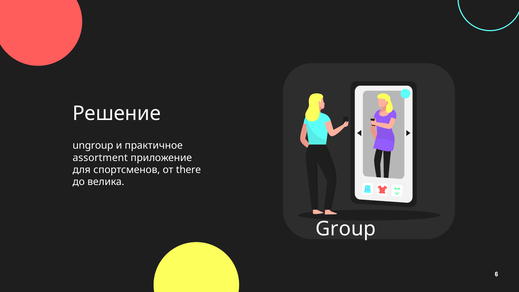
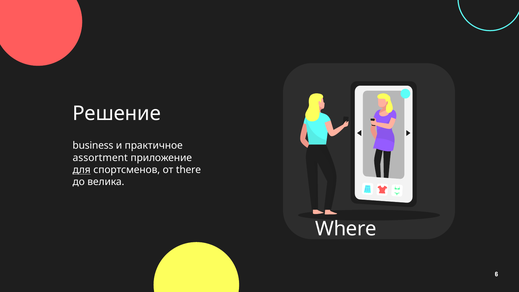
ungroup: ungroup -> business
для underline: none -> present
Group: Group -> Where
